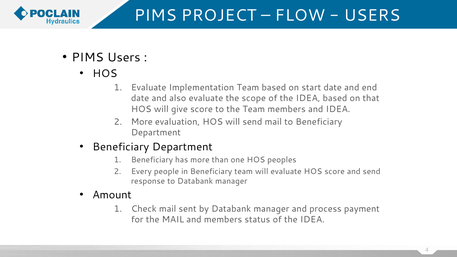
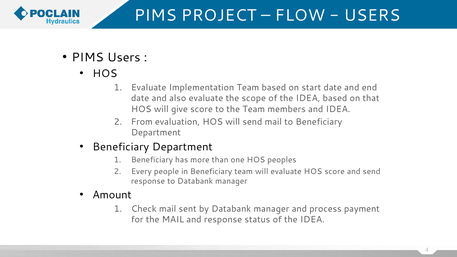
More at (142, 122): More -> From
and members: members -> response
